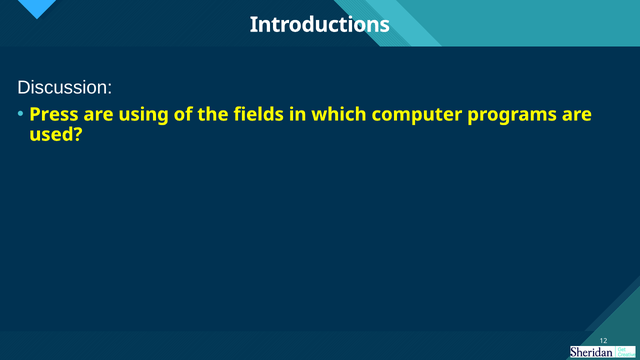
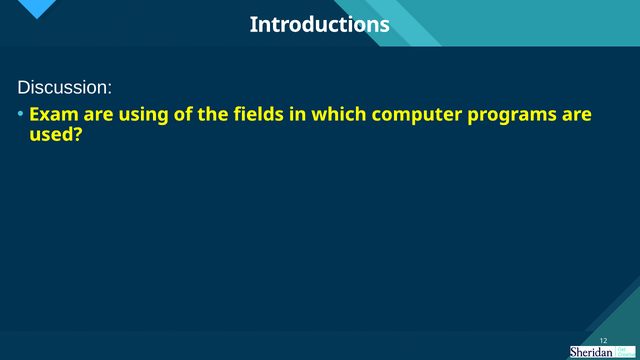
Press: Press -> Exam
